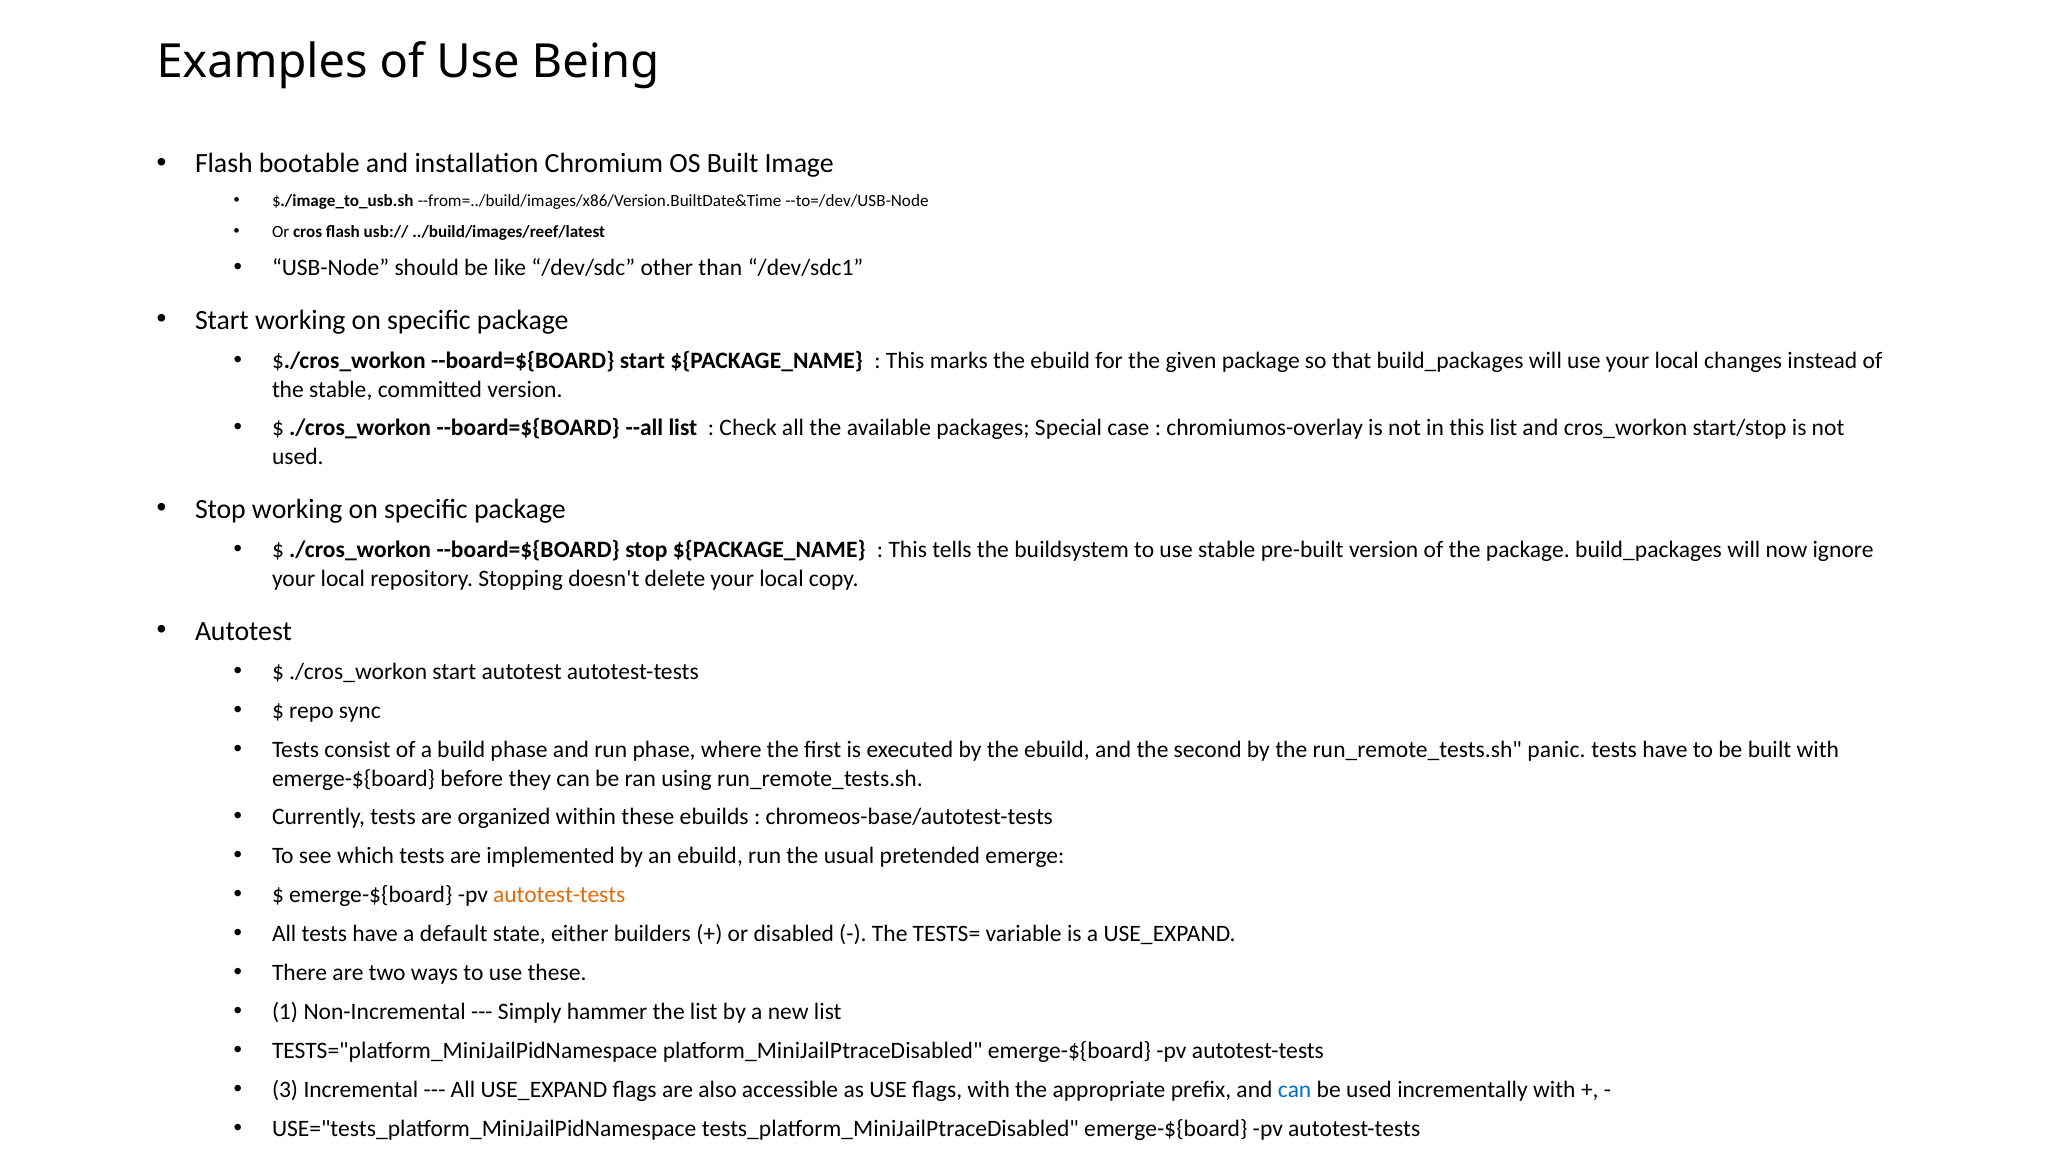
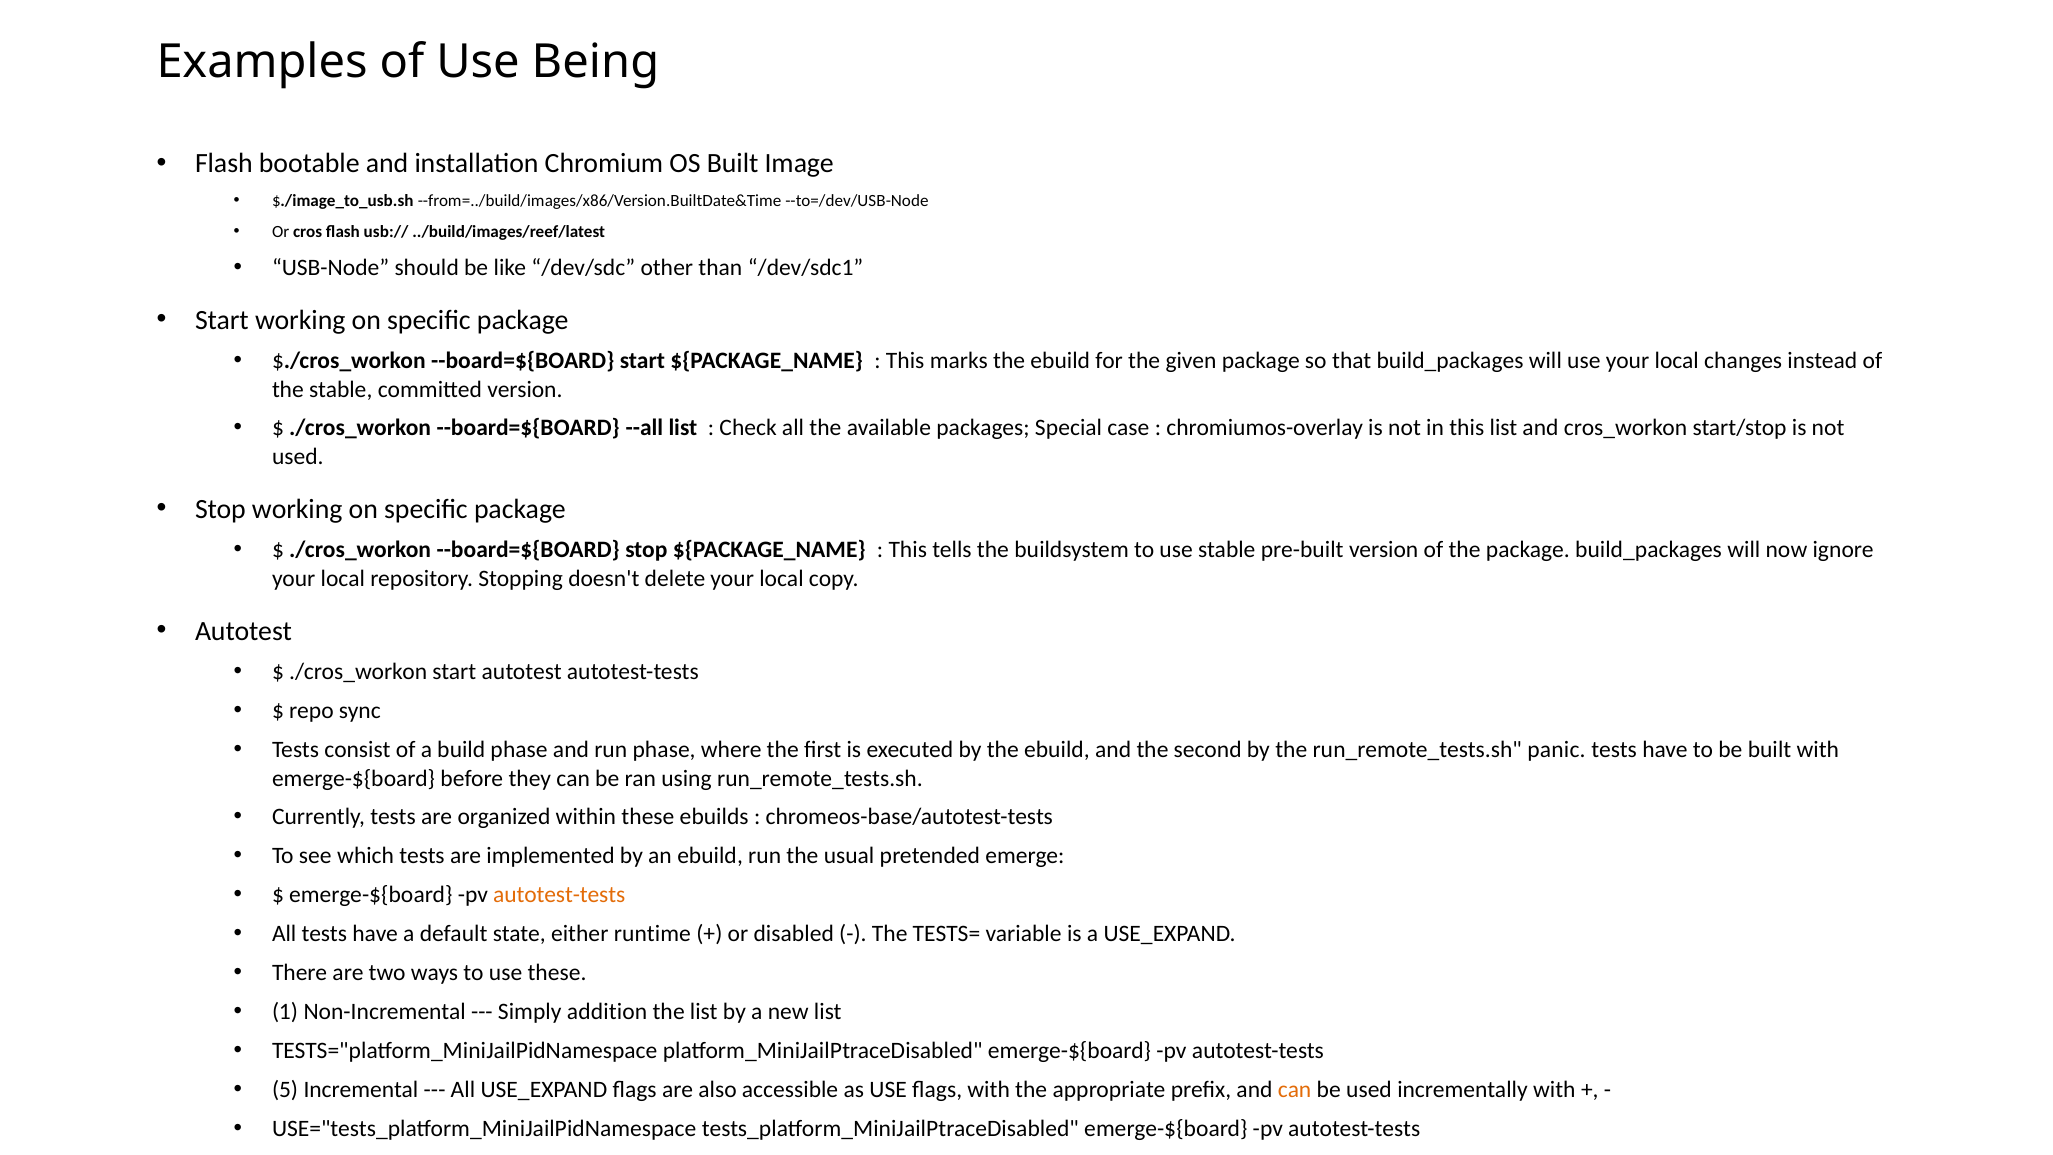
builders: builders -> runtime
hammer: hammer -> addition
3: 3 -> 5
can at (1295, 1090) colour: blue -> orange
